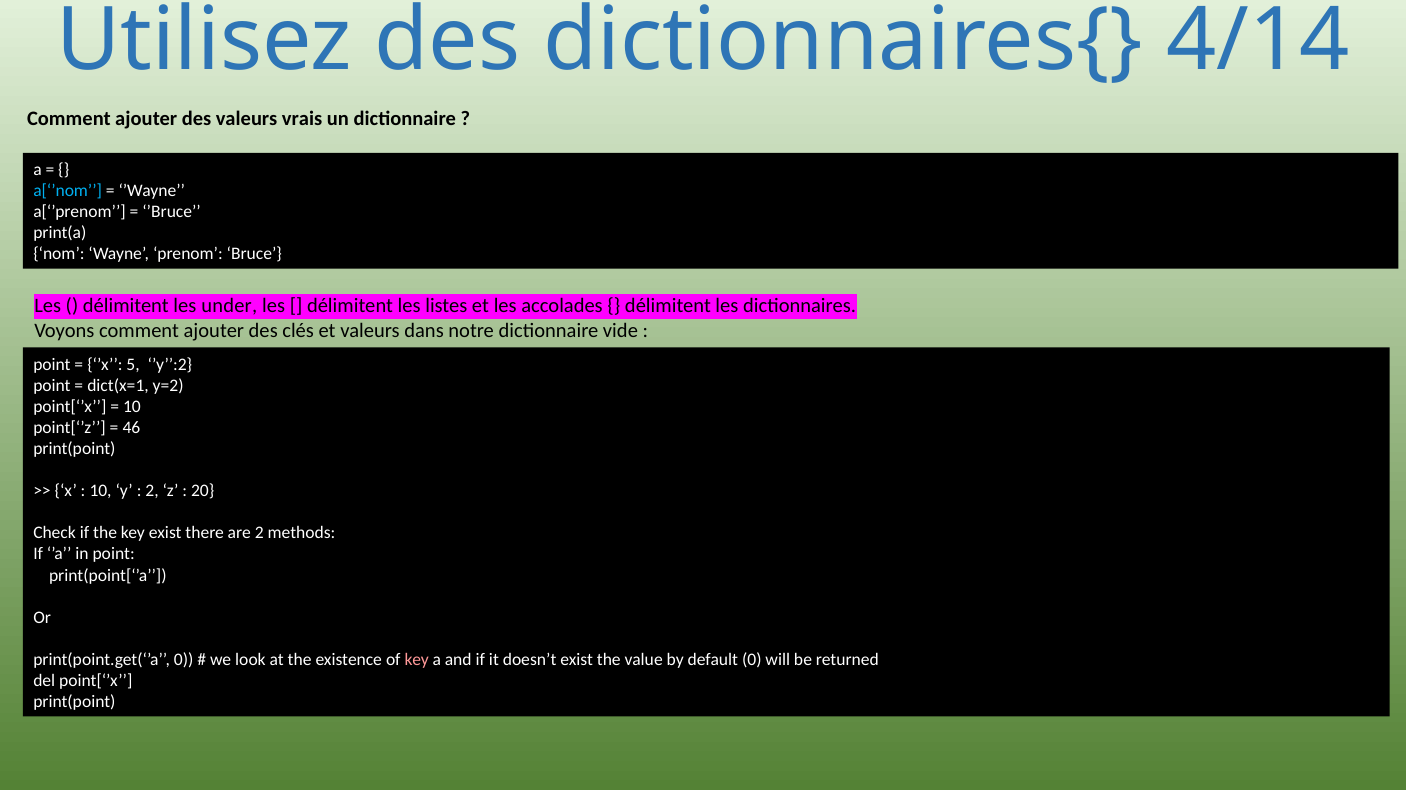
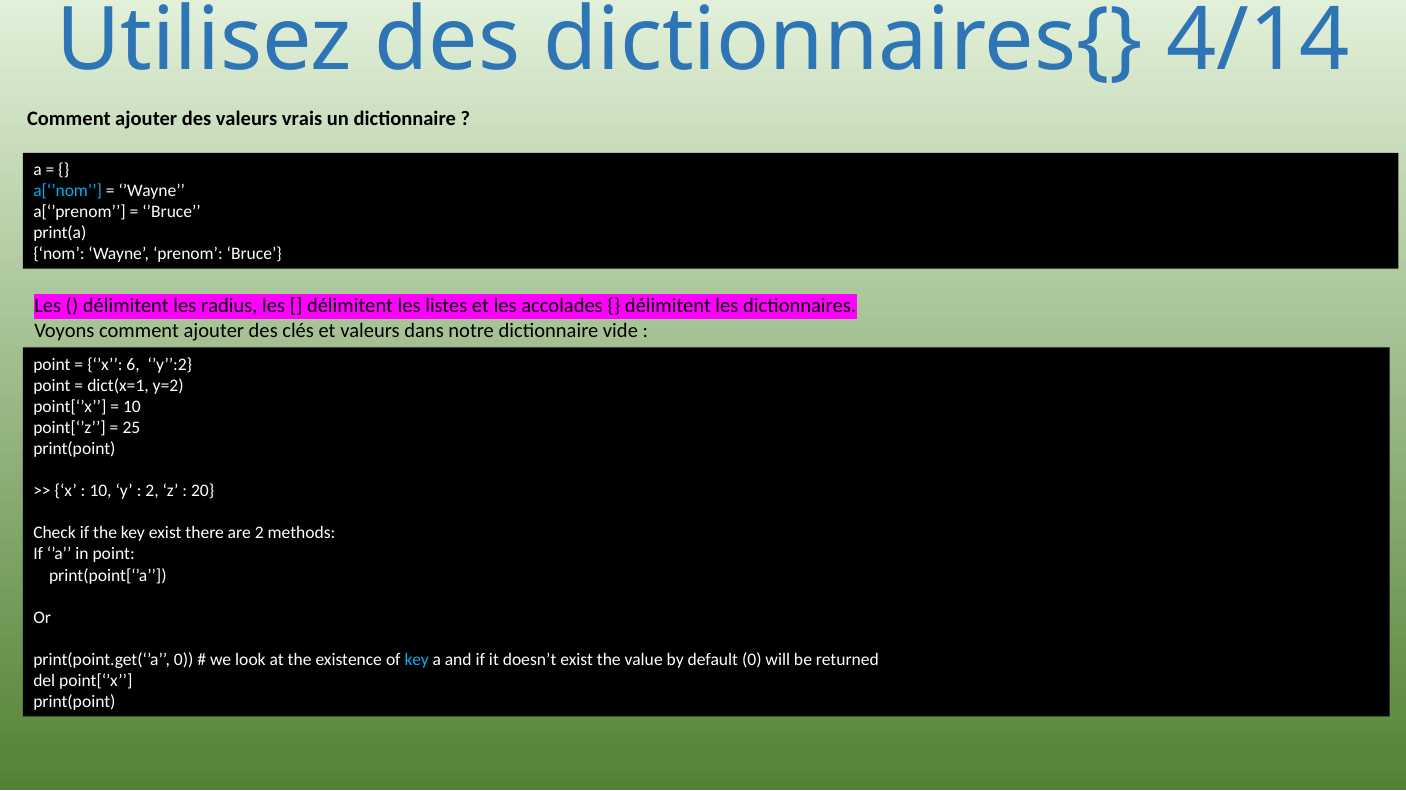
under: under -> radius
5: 5 -> 6
46: 46 -> 25
key at (417, 659) colour: pink -> light blue
